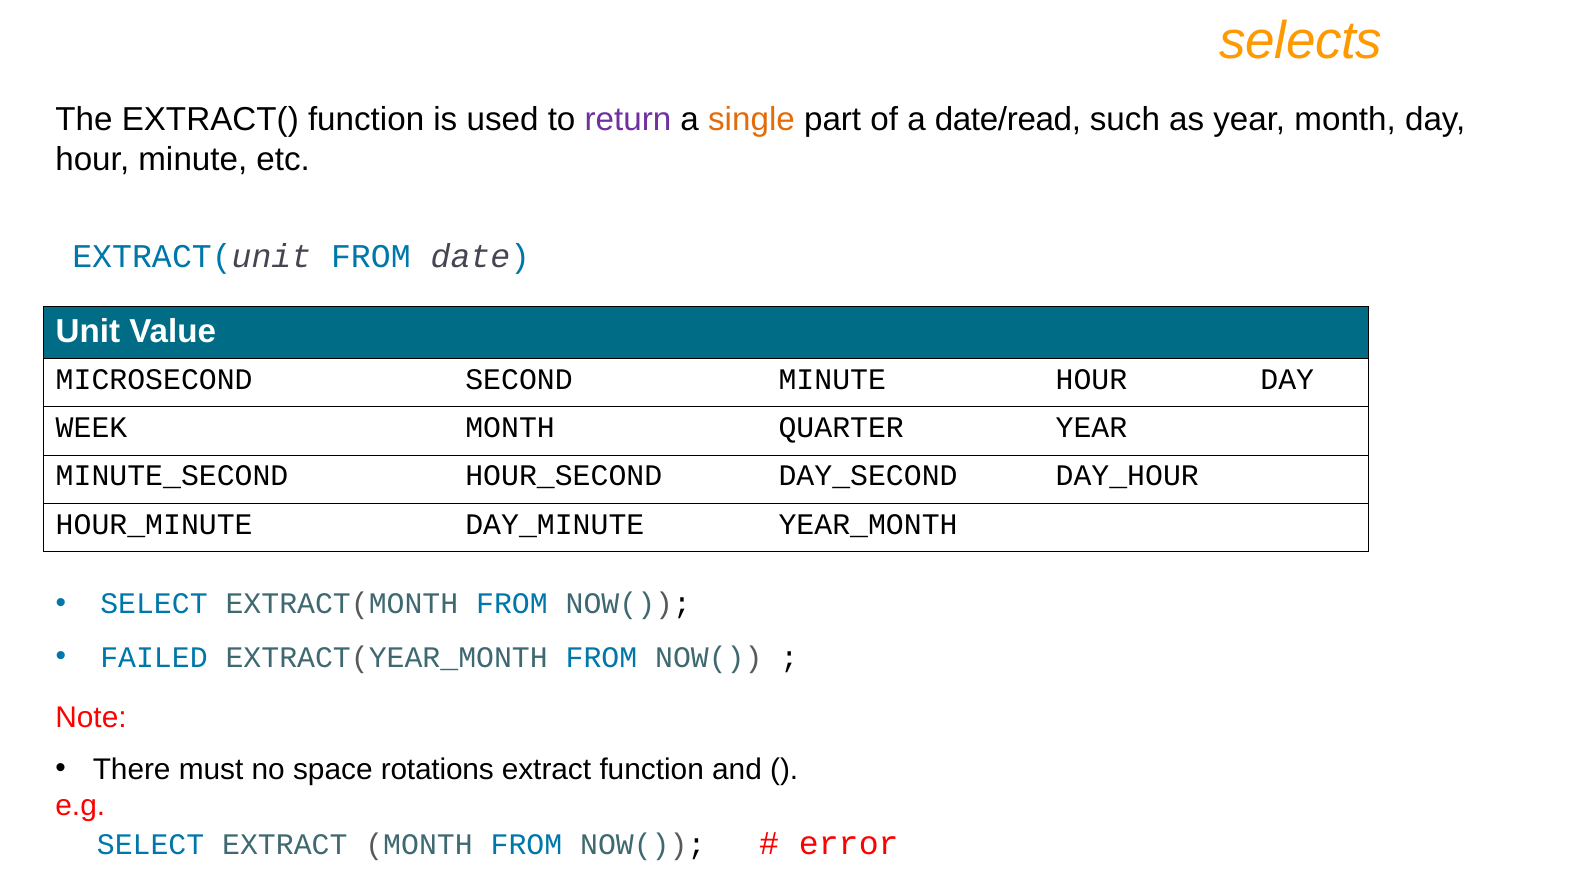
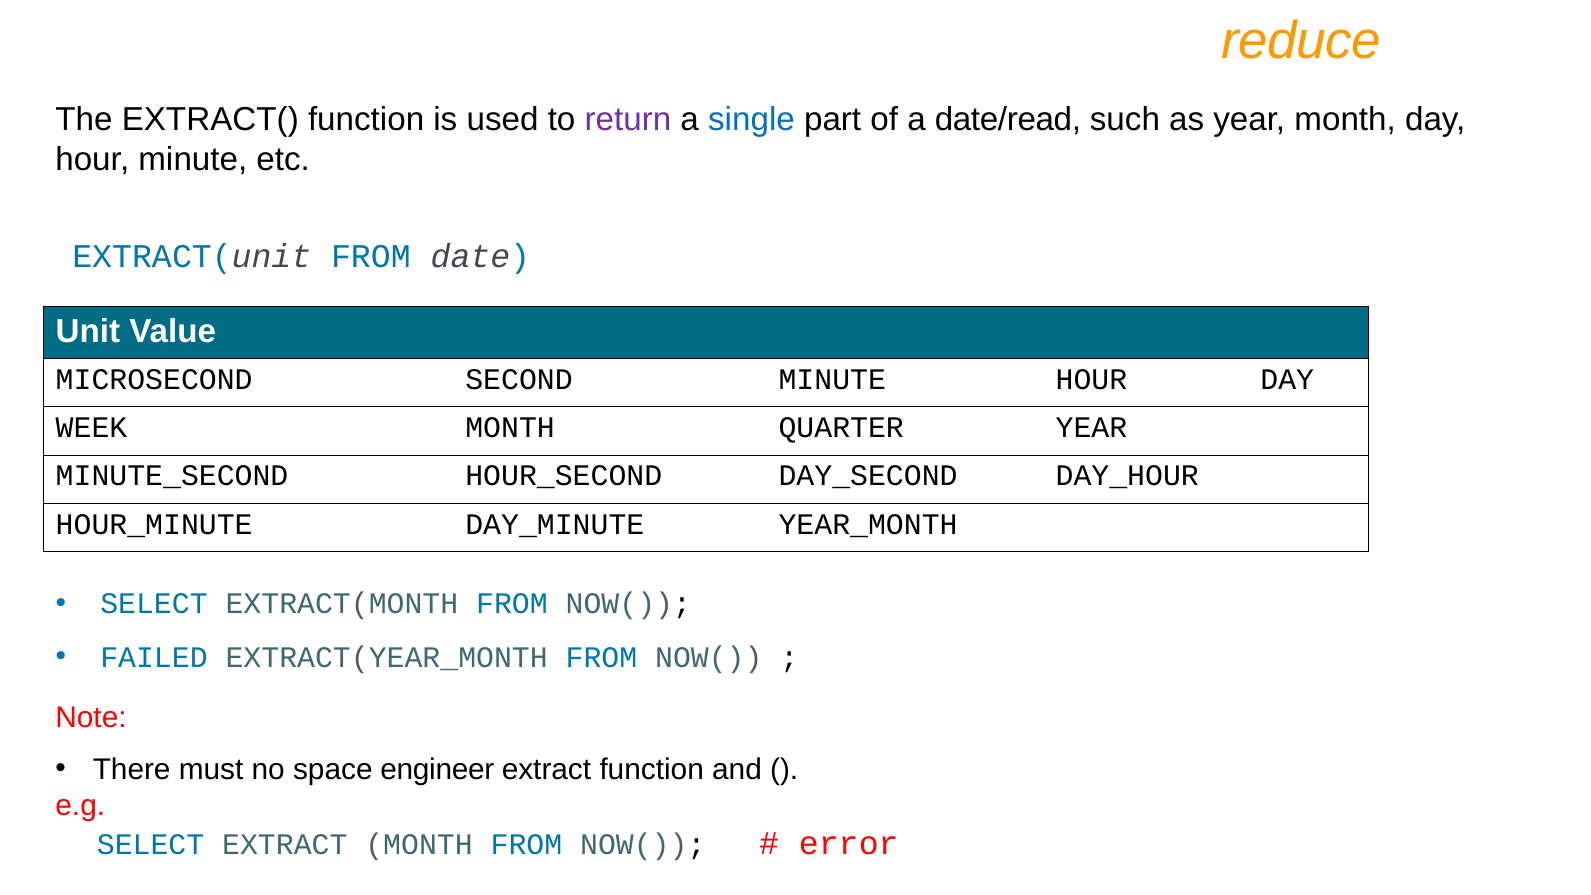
selects: selects -> reduce
single colour: orange -> blue
rotations: rotations -> engineer
